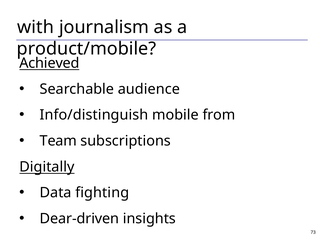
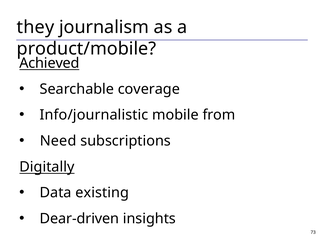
with: with -> they
audience: audience -> coverage
Info/distinguish: Info/distinguish -> Info/journalistic
Team: Team -> Need
fighting: fighting -> existing
